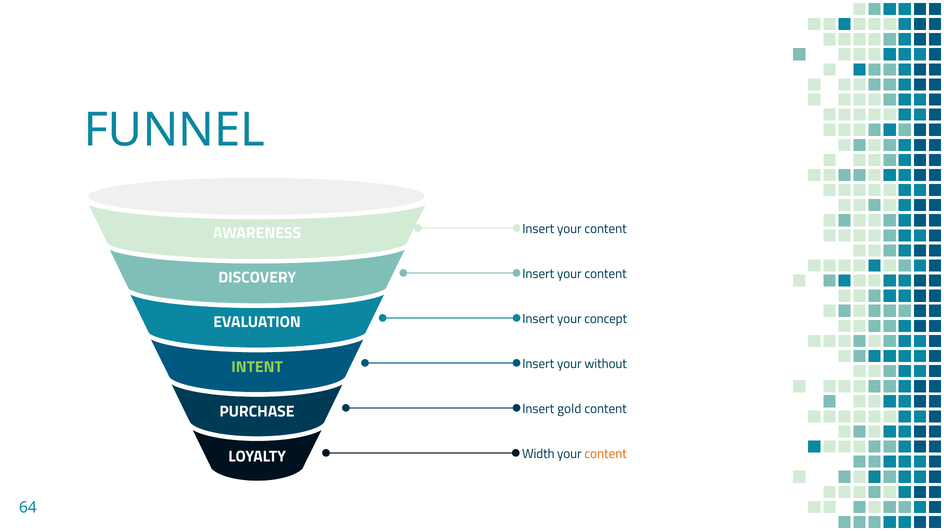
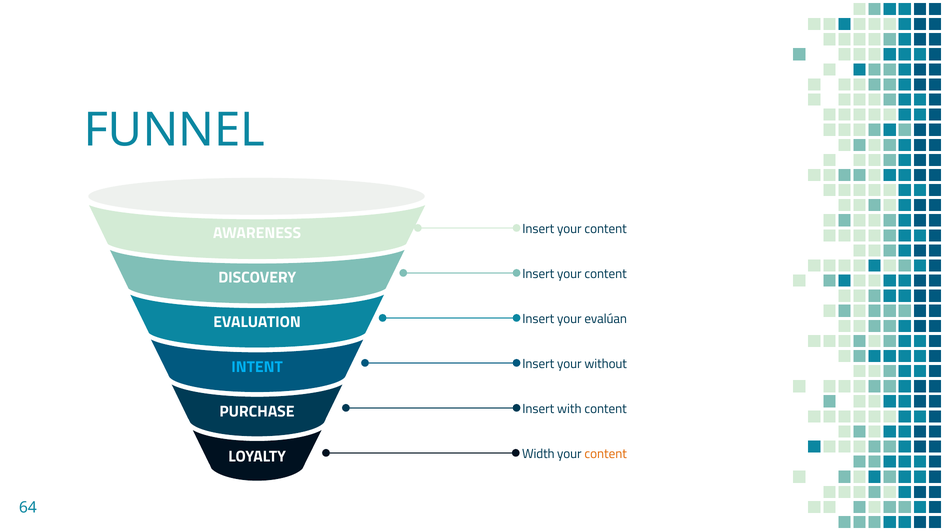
concept: concept -> evalúan
INTENT colour: light green -> light blue
gold: gold -> with
